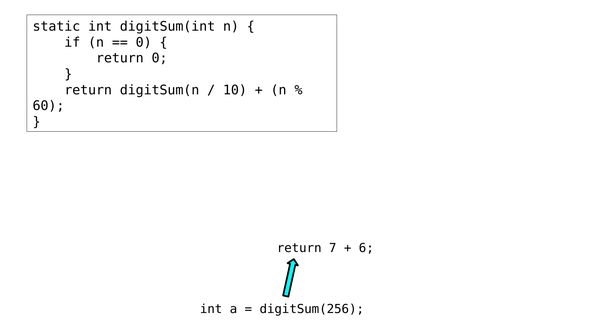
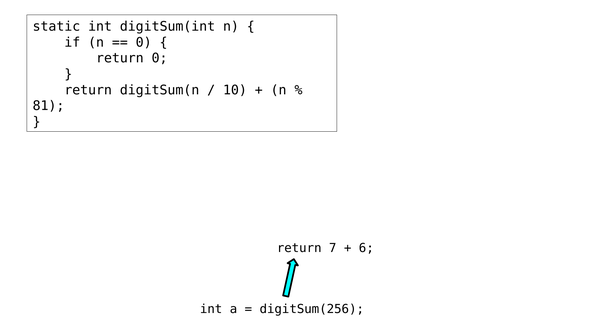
60: 60 -> 81
